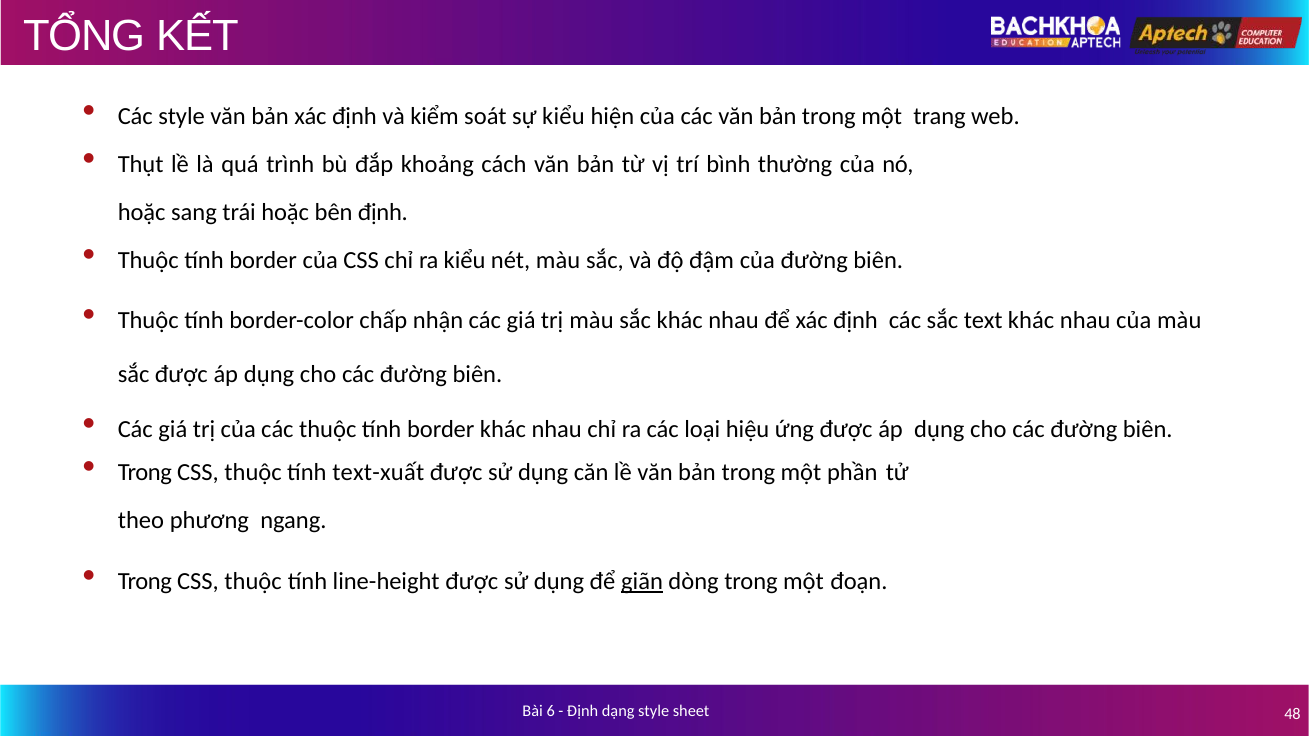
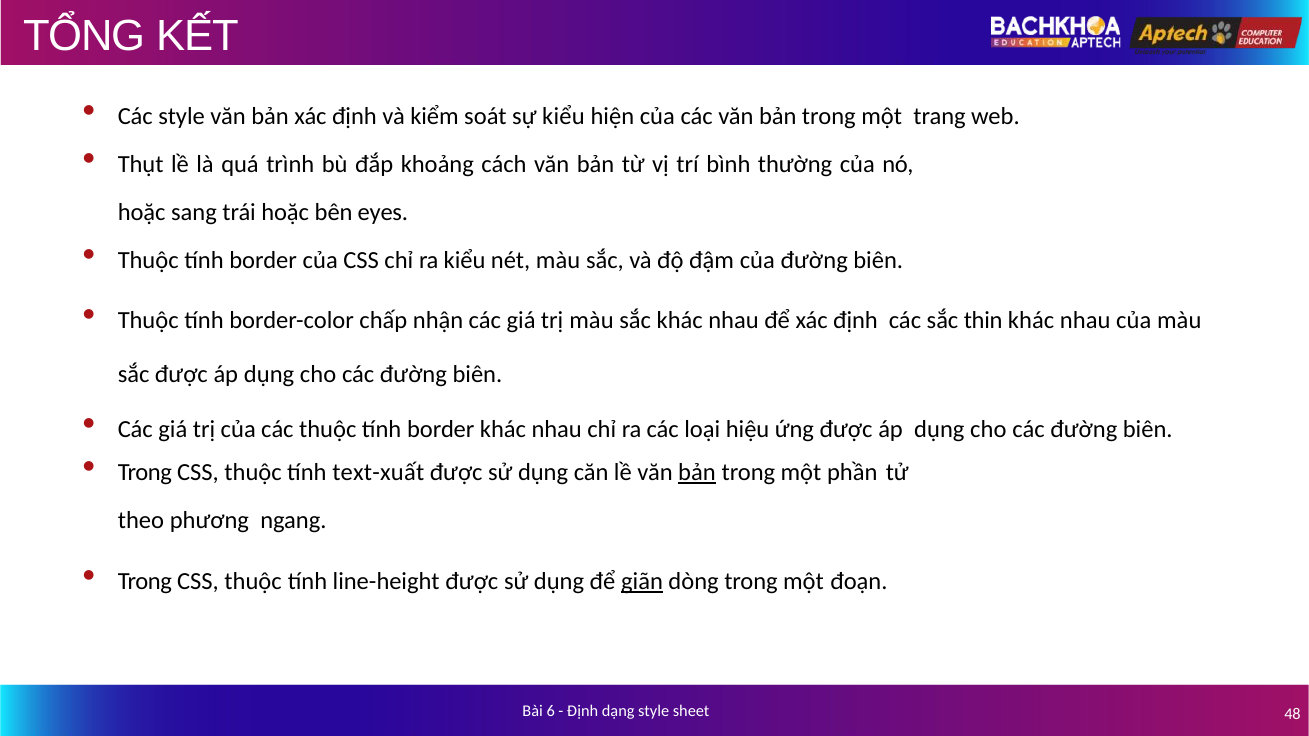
bên định: định -> eyes
text: text -> thin
bản at (697, 472) underline: none -> present
